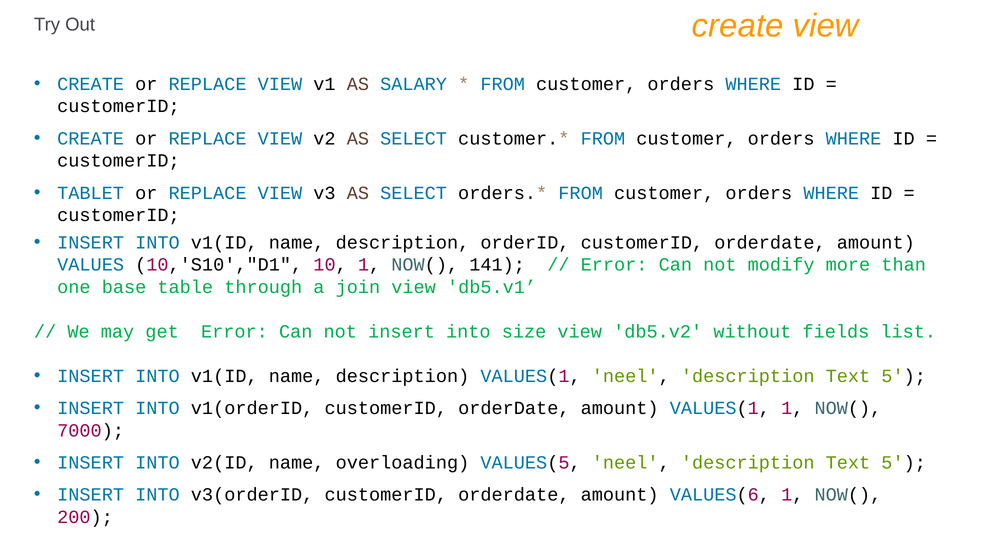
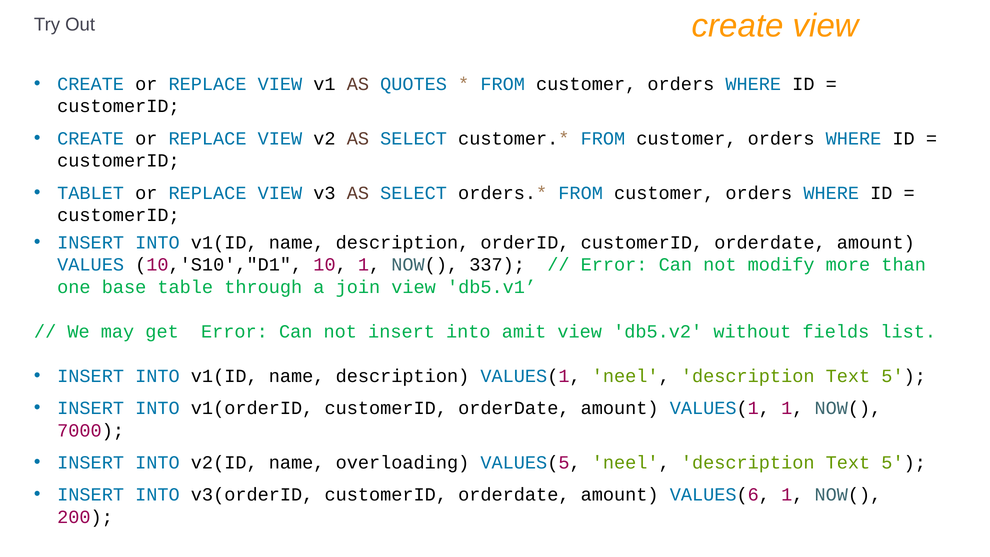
SALARY: SALARY -> QUOTES
141: 141 -> 337
size: size -> amit
